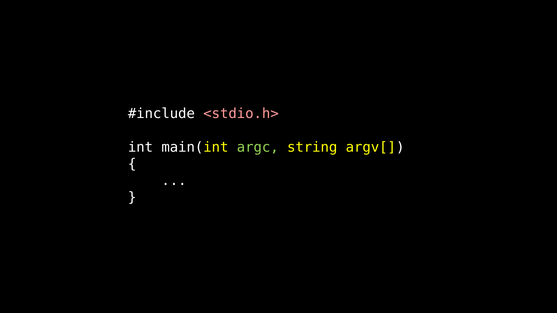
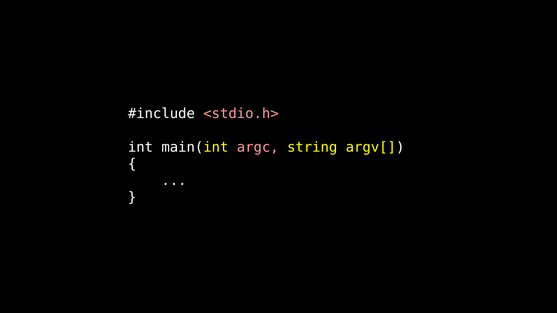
argc colour: light green -> pink
